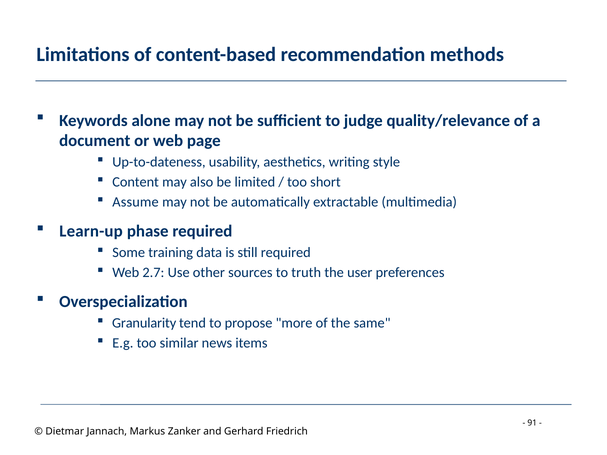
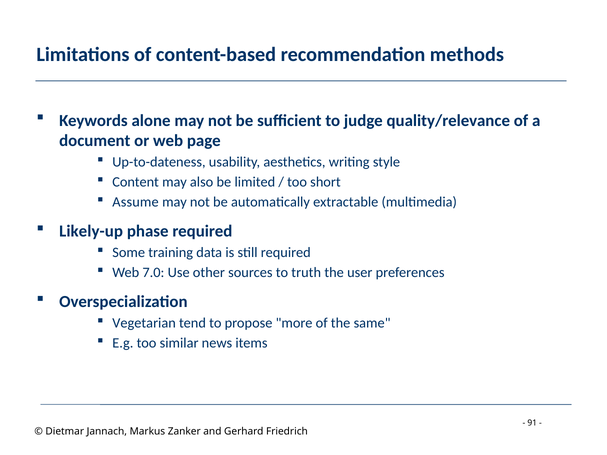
Learn-up: Learn-up -> Likely-up
2.7: 2.7 -> 7.0
Granularity: Granularity -> Vegetarian
